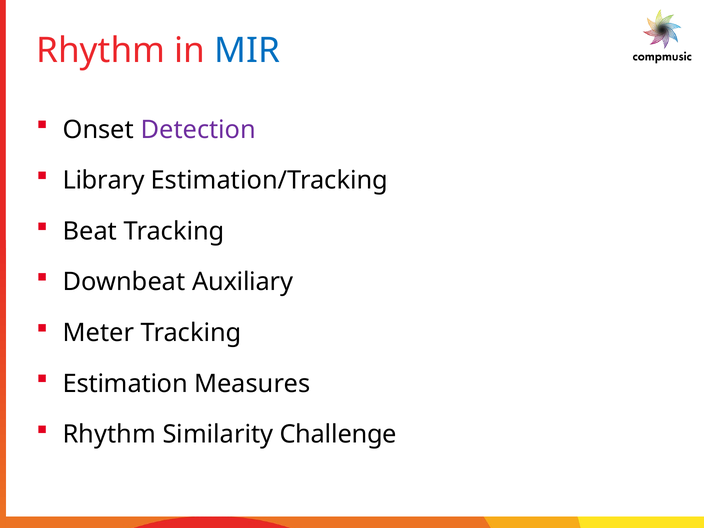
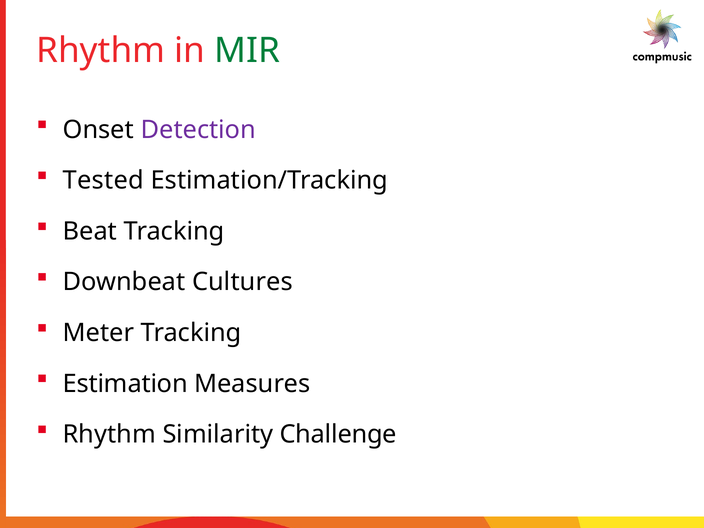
MIR colour: blue -> green
Library: Library -> Tested
Auxiliary: Auxiliary -> Cultures
